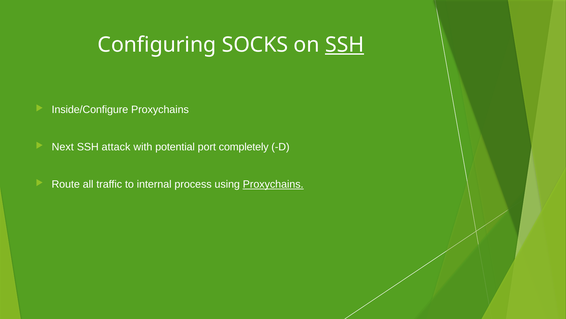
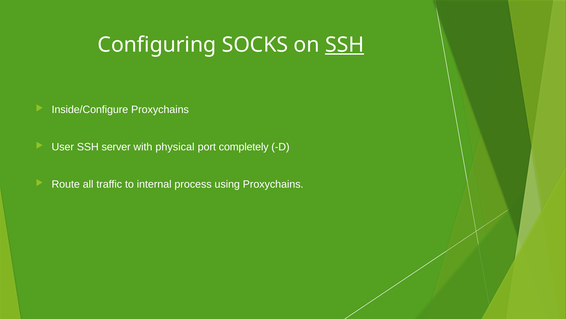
Next: Next -> User
attack: attack -> server
potential: potential -> physical
Proxychains at (273, 184) underline: present -> none
